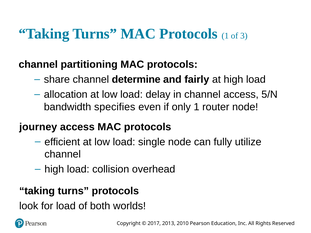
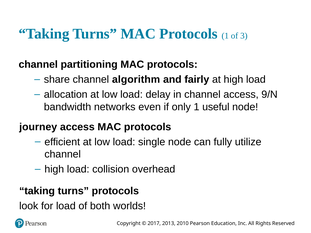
determine: determine -> algorithm
5/N: 5/N -> 9/N
specifies: specifies -> networks
router: router -> useful
